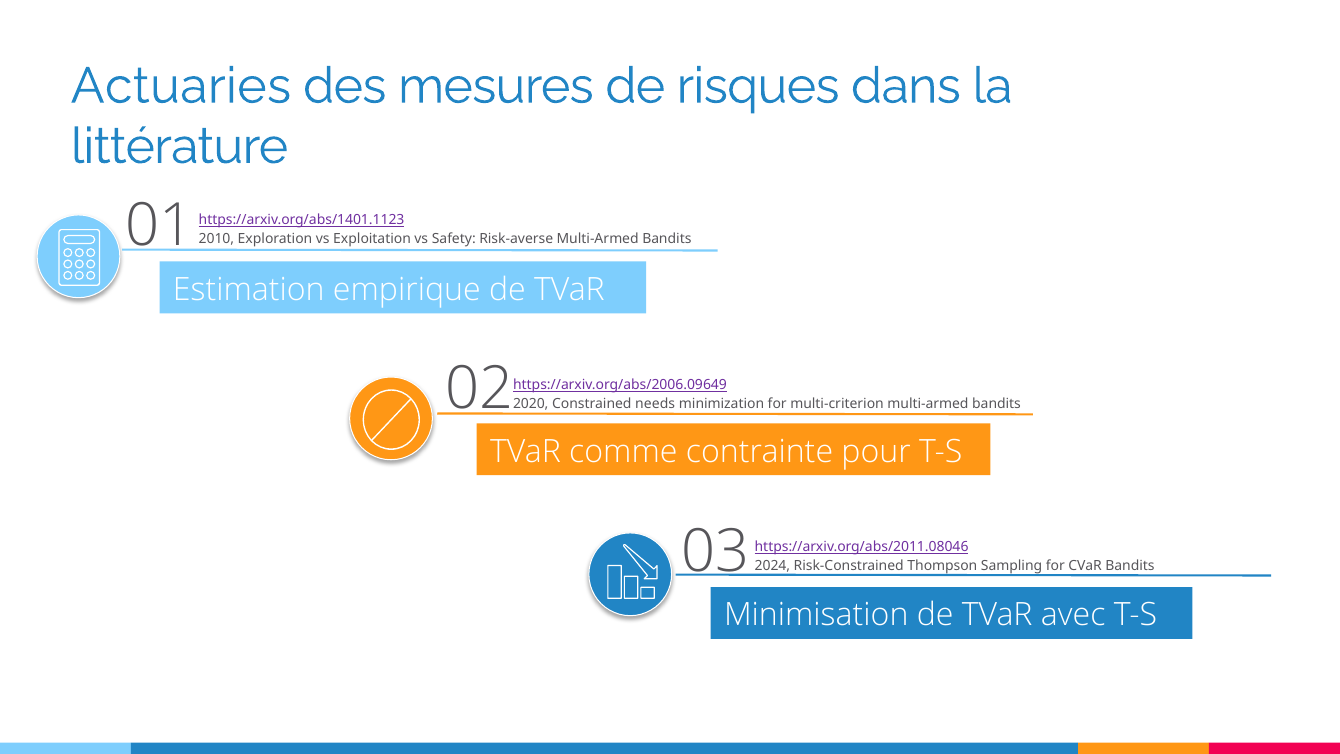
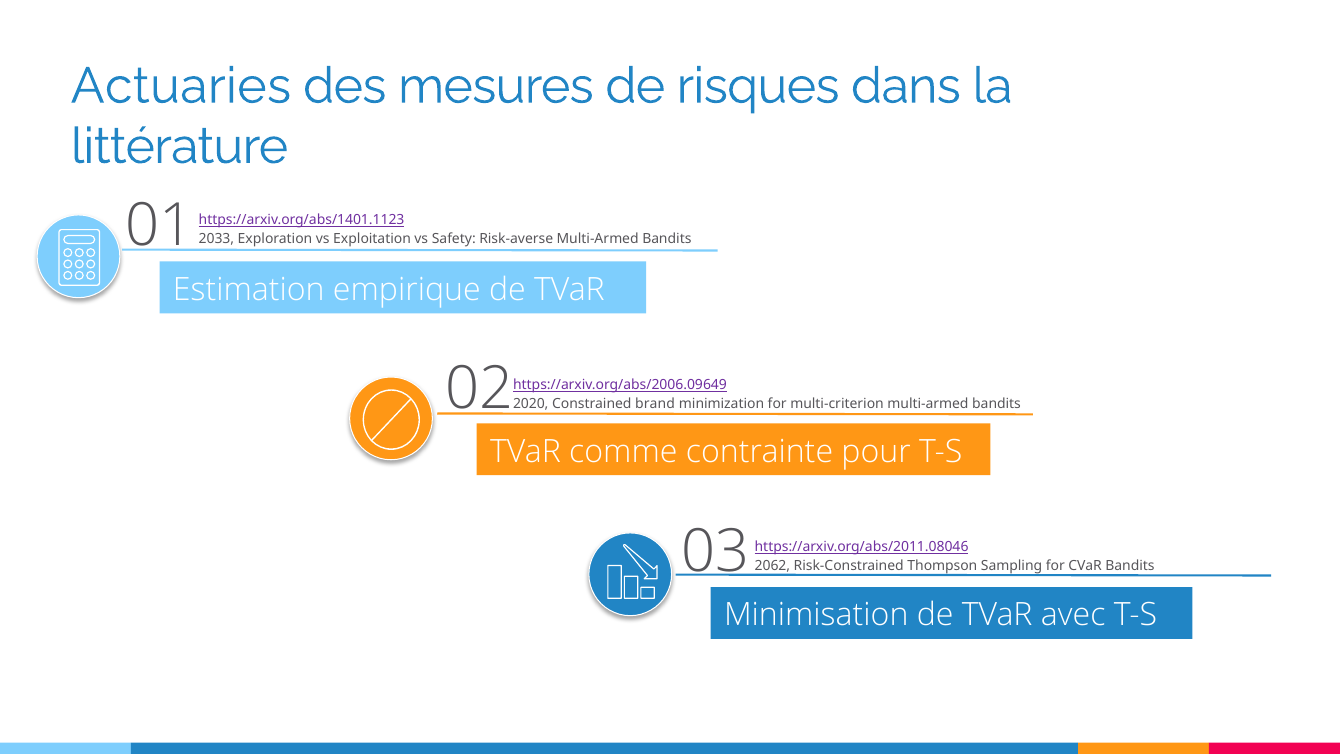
2010: 2010 -> 2033
needs: needs -> brand
2024: 2024 -> 2062
